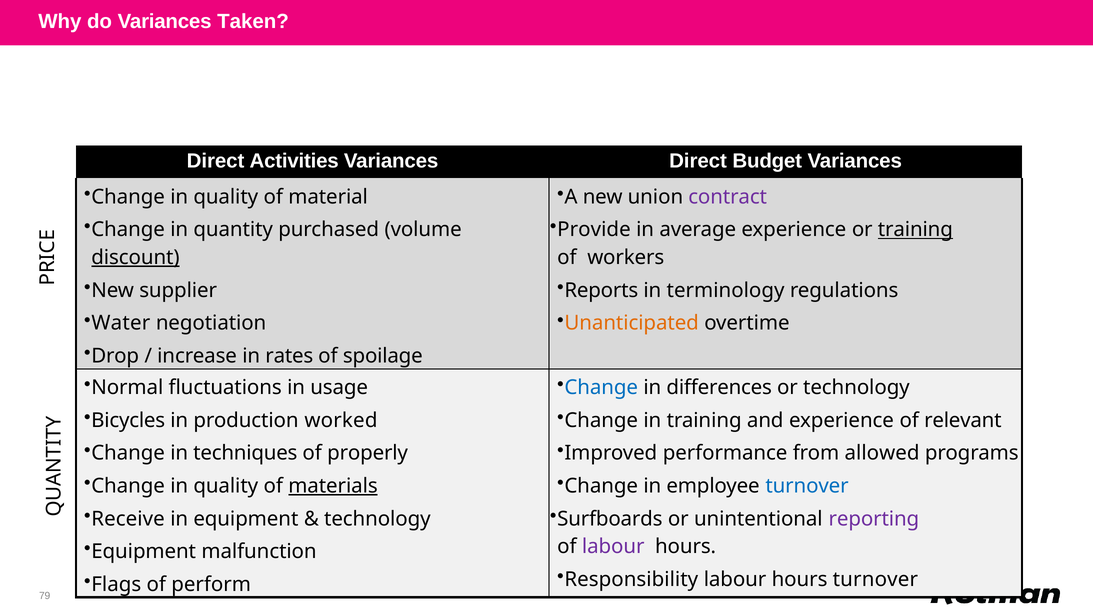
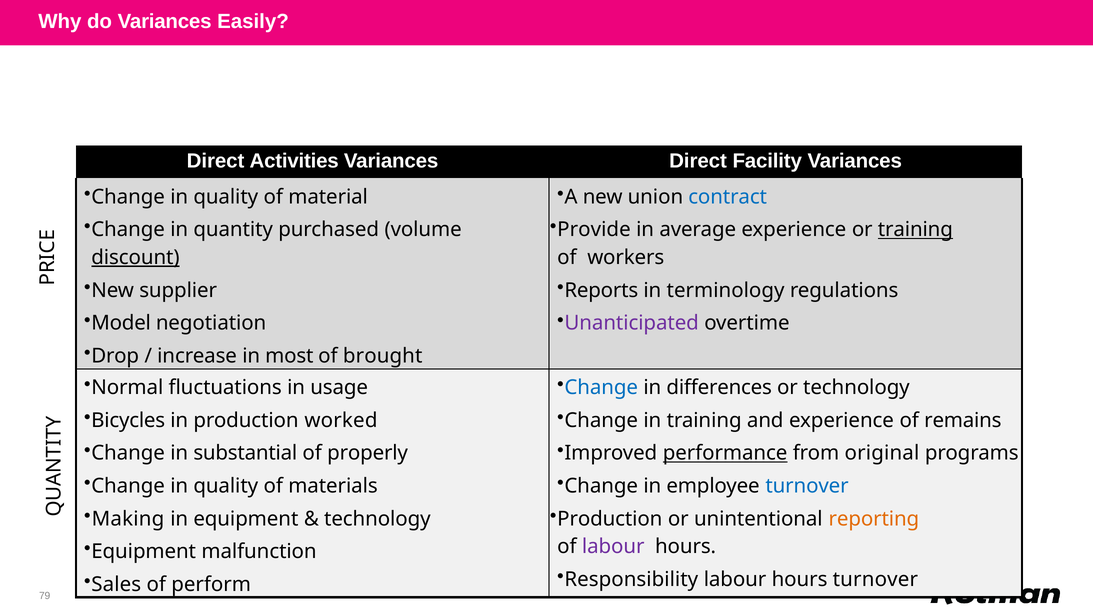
Taken: Taken -> Easily
Budget: Budget -> Facility
contract colour: purple -> blue
Water: Water -> Model
Unanticipated colour: orange -> purple
rates: rates -> most
spoilage: spoilage -> brought
relevant: relevant -> remains
techniques: techniques -> substantial
performance underline: none -> present
allowed: allowed -> original
materials underline: present -> none
Receive: Receive -> Making
Surfboards at (610, 519): Surfboards -> Production
reporting colour: purple -> orange
Flags: Flags -> Sales
